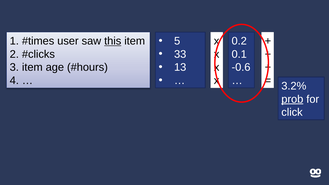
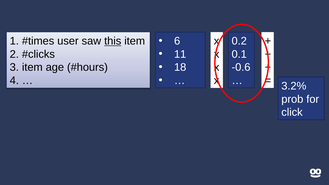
5: 5 -> 6
33: 33 -> 11
13: 13 -> 18
prob underline: present -> none
